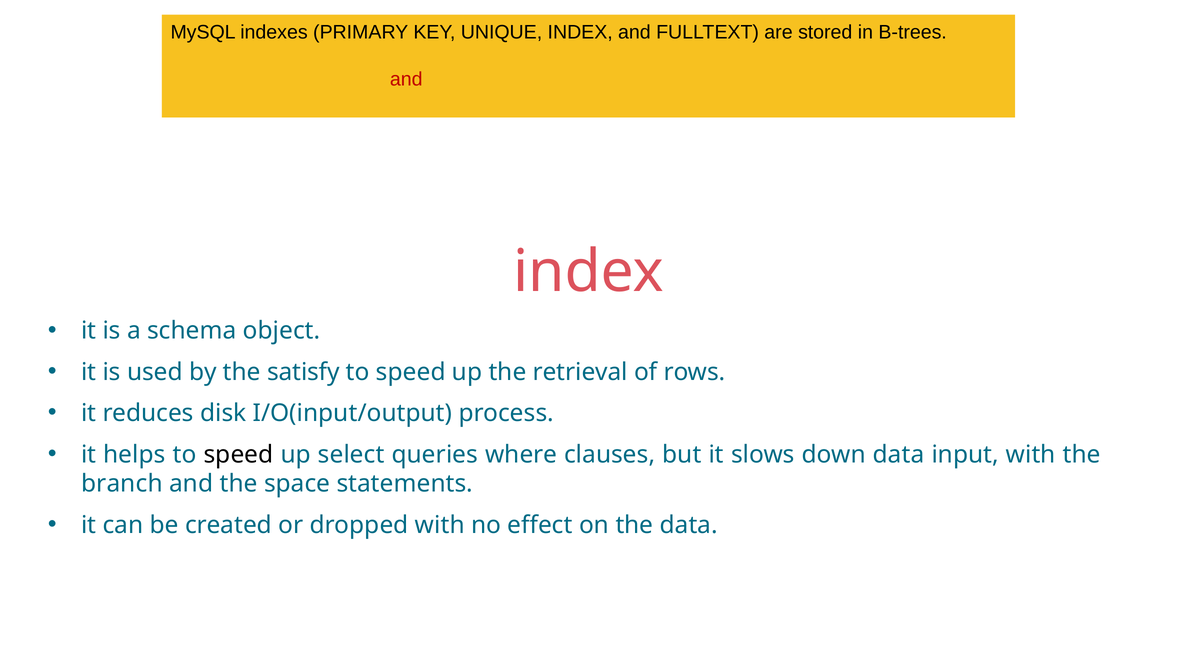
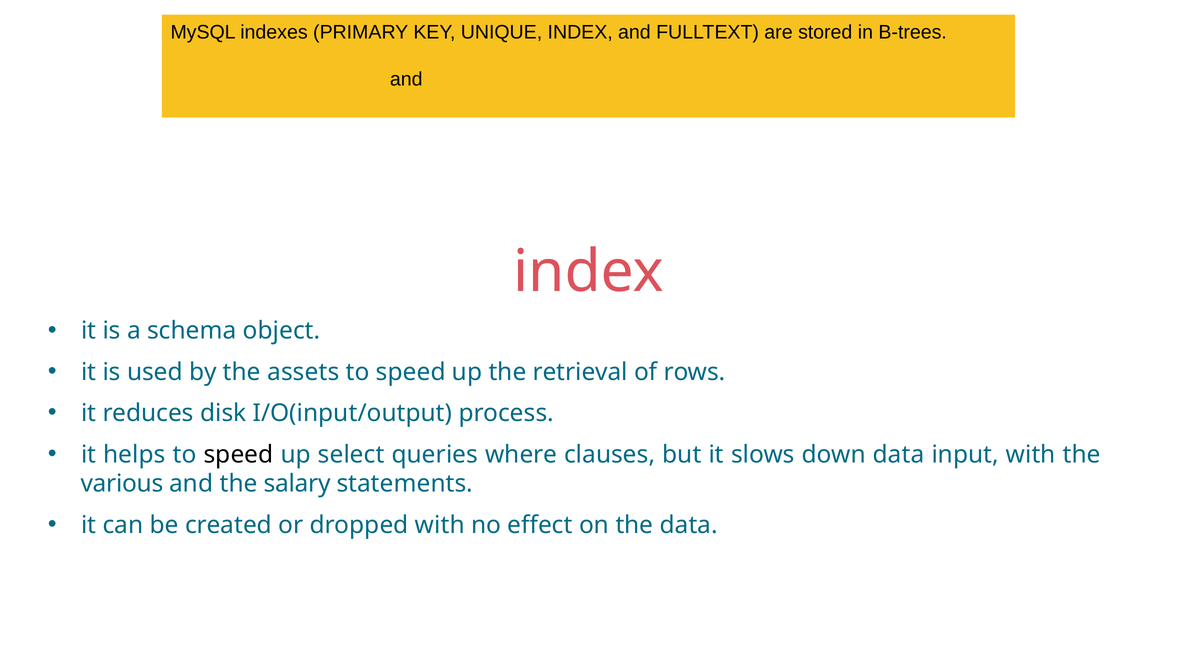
and at (406, 79) colour: red -> black
satisfy: satisfy -> assets
branch: branch -> various
space: space -> salary
